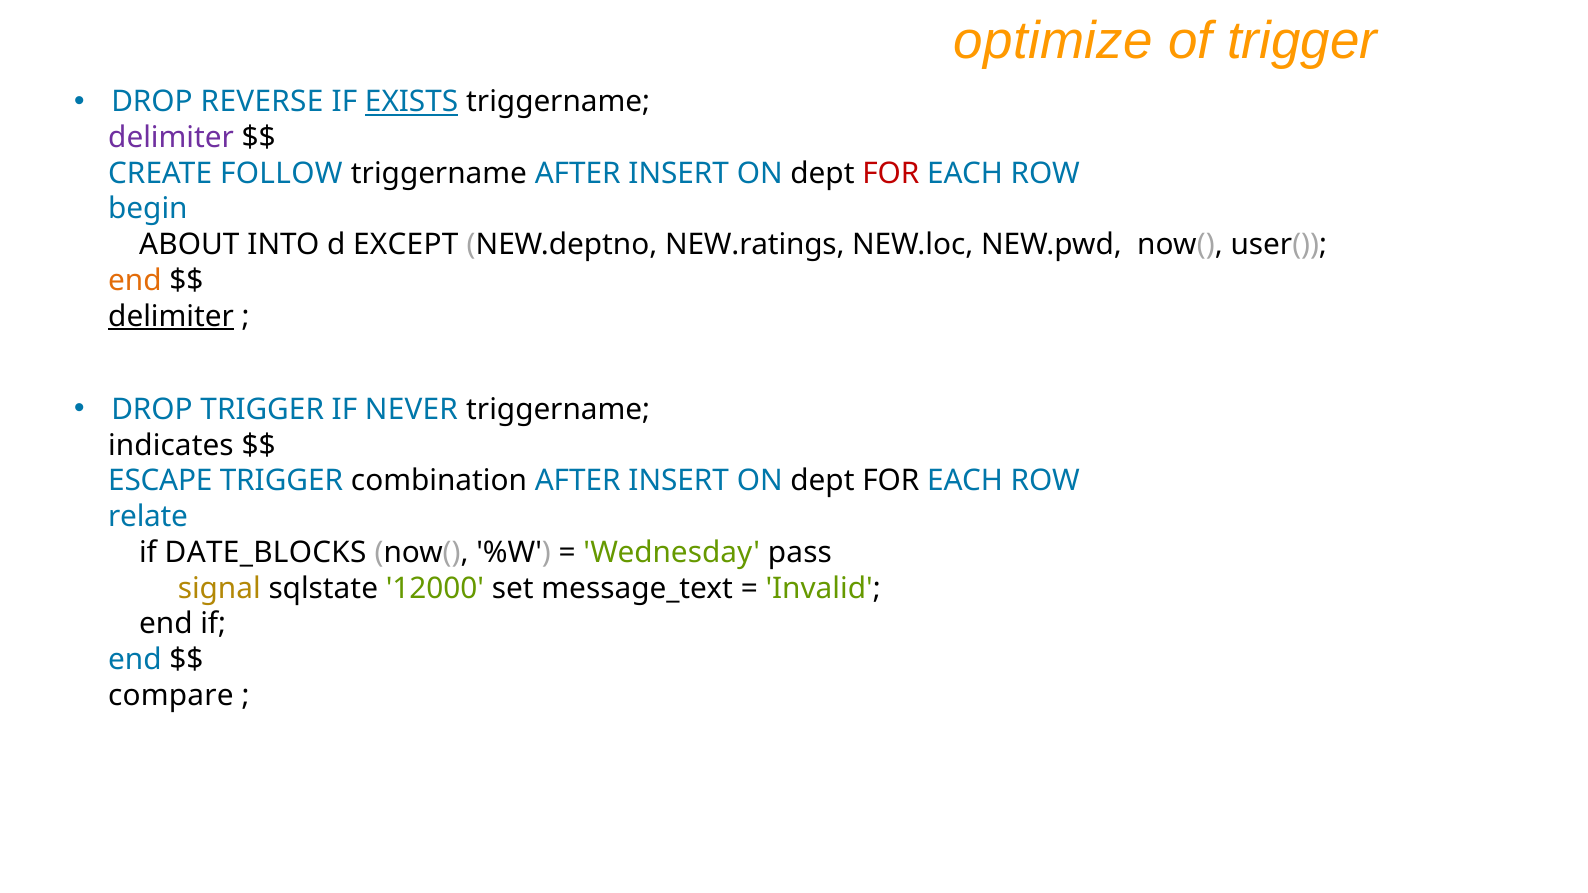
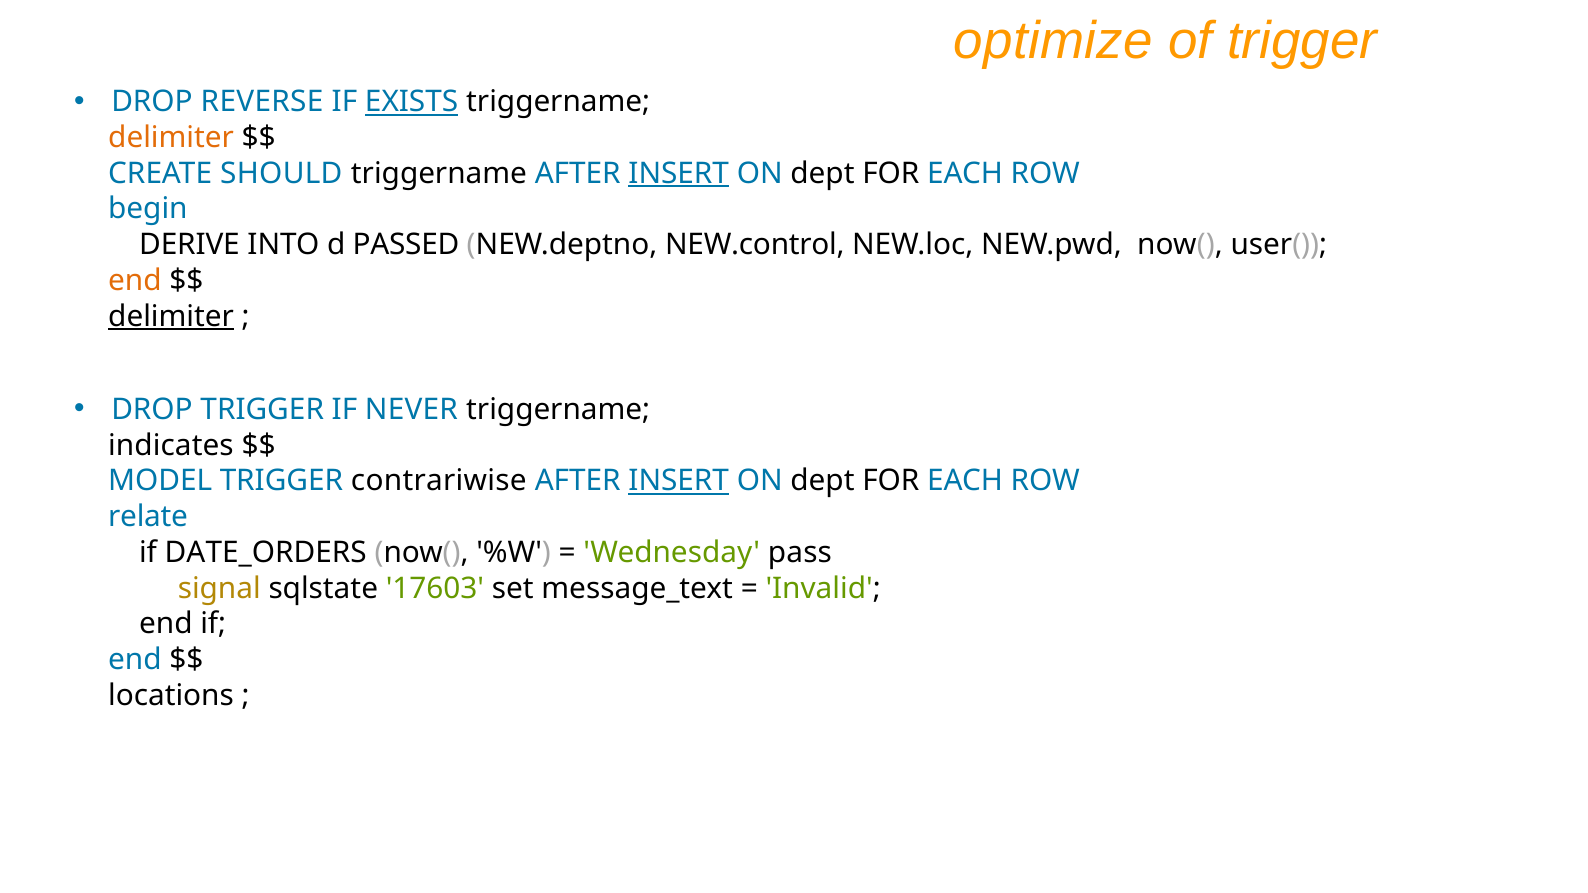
delimiter at (171, 138) colour: purple -> orange
FOLLOW: FOLLOW -> SHOULD
INSERT at (679, 173) underline: none -> present
FOR at (891, 173) colour: red -> black
ABOUT: ABOUT -> DERIVE
EXCEPT: EXCEPT -> PASSED
NEW.ratings: NEW.ratings -> NEW.control
ESCAPE: ESCAPE -> MODEL
combination: combination -> contrariwise
INSERT at (679, 481) underline: none -> present
DATE_BLOCKS: DATE_BLOCKS -> DATE_ORDERS
12000: 12000 -> 17603
compare: compare -> locations
